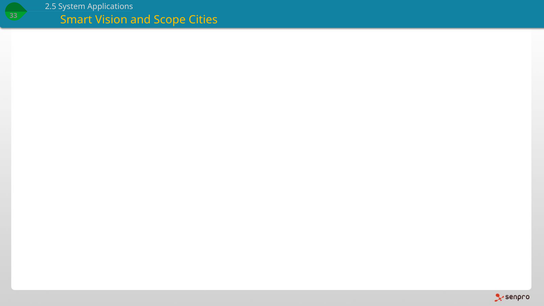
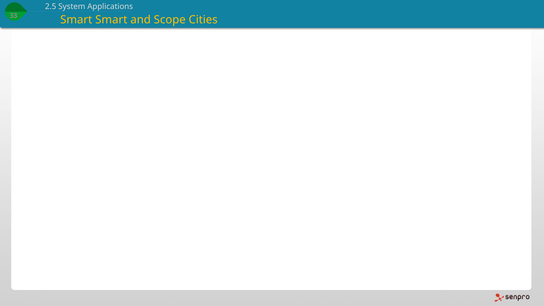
Smart Vision: Vision -> Smart
